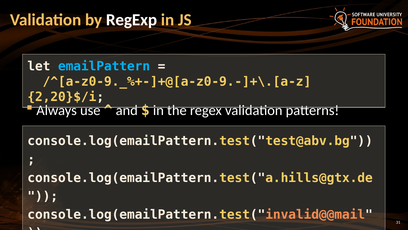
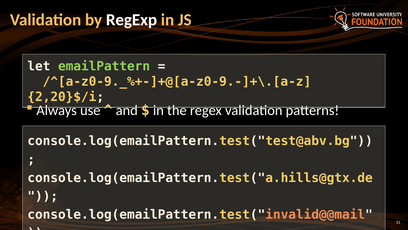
emailPattern colour: light blue -> light green
